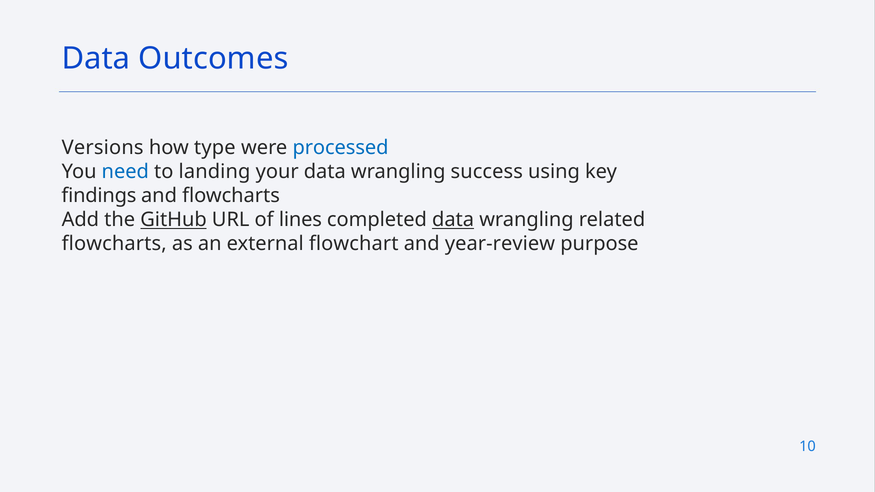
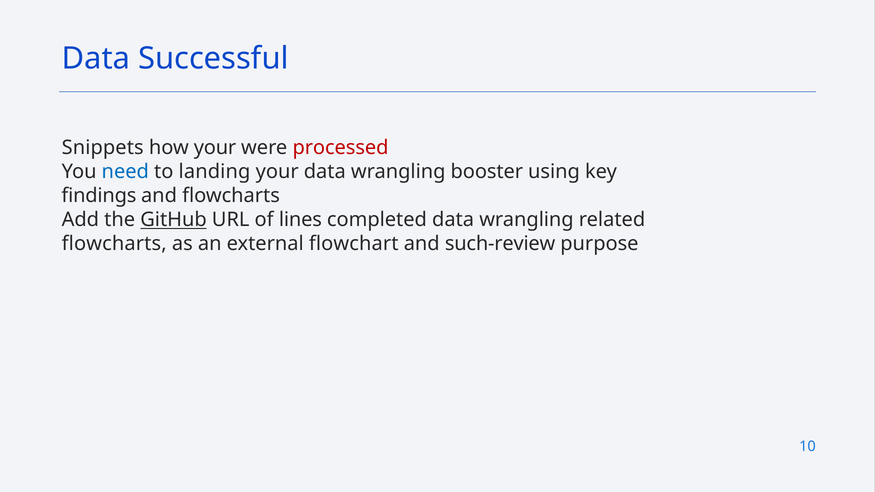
Outcomes: Outcomes -> Successful
Versions: Versions -> Snippets
how type: type -> your
processed colour: blue -> red
success: success -> booster
data at (453, 220) underline: present -> none
year-review: year-review -> such-review
